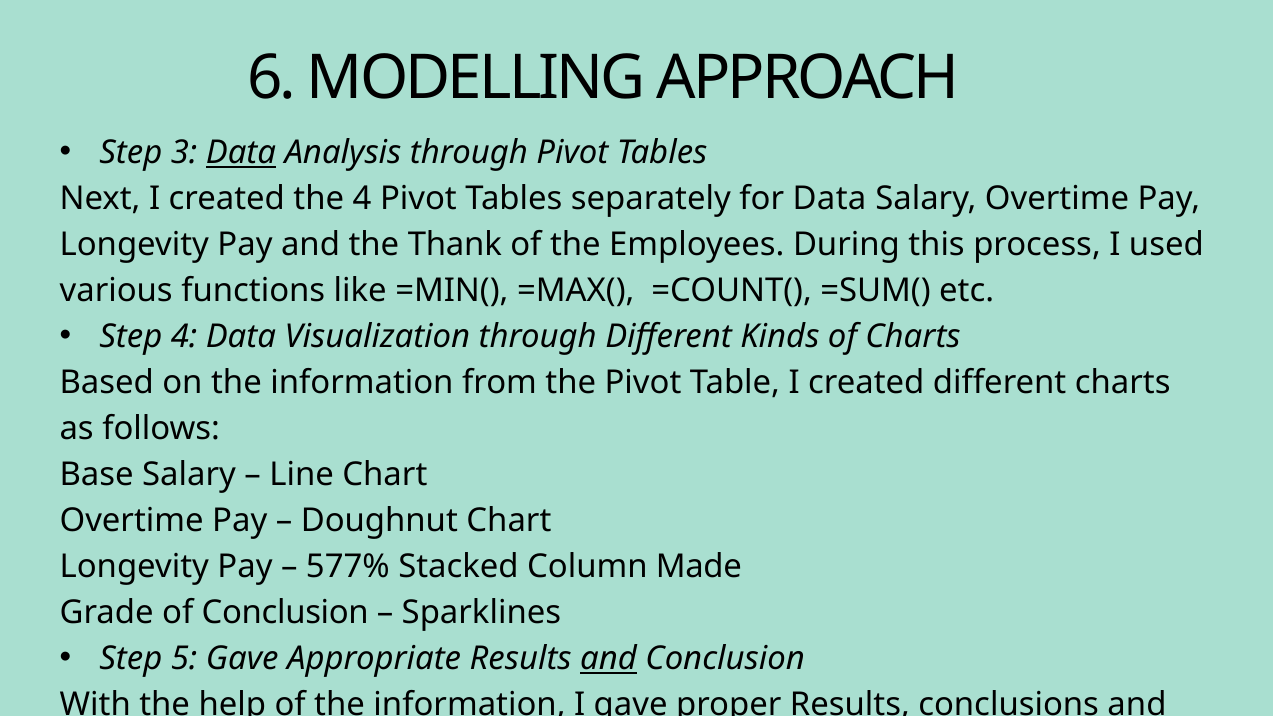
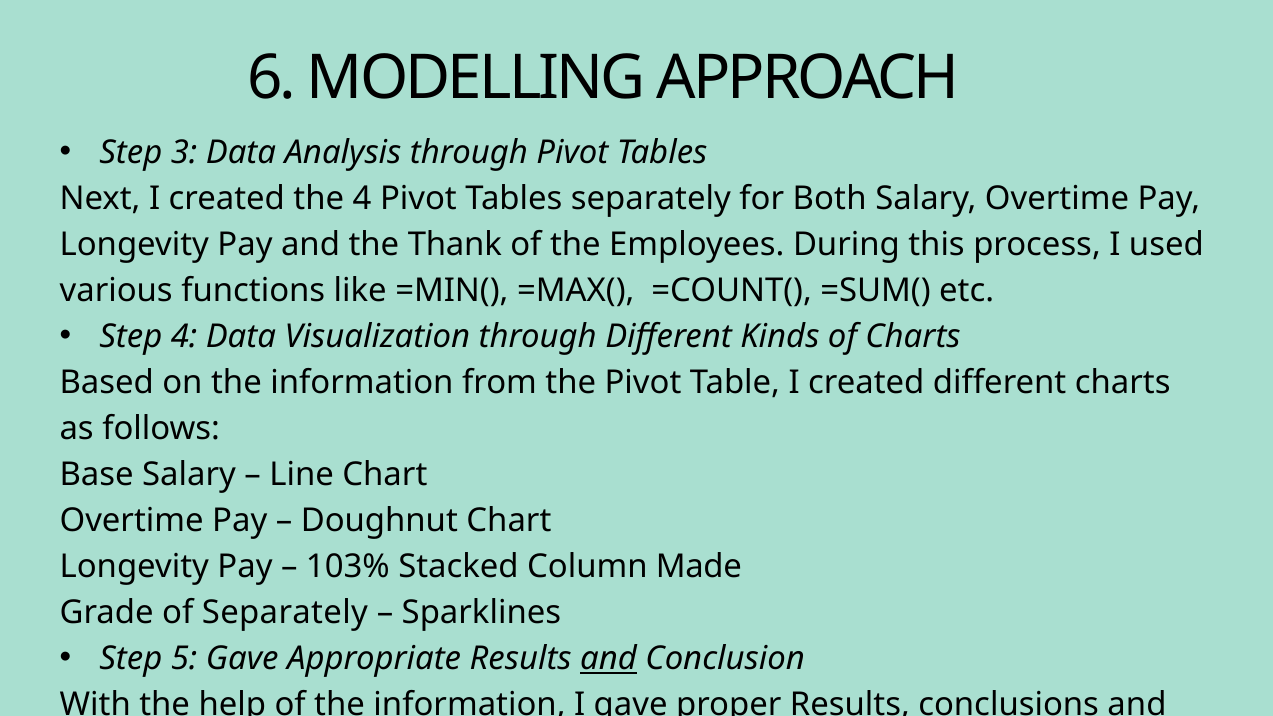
Data at (241, 153) underline: present -> none
for Data: Data -> Both
577%: 577% -> 103%
of Conclusion: Conclusion -> Separately
